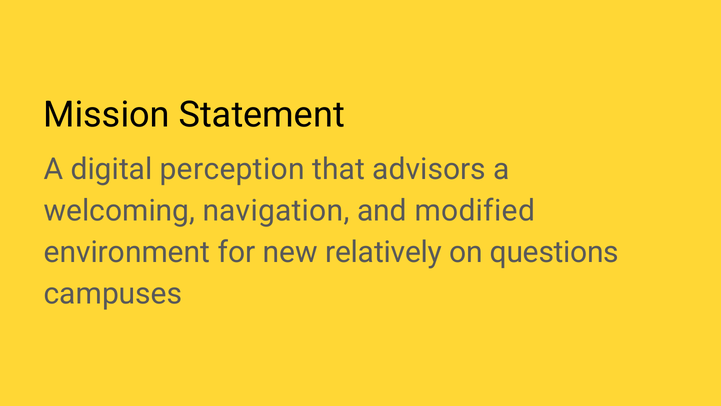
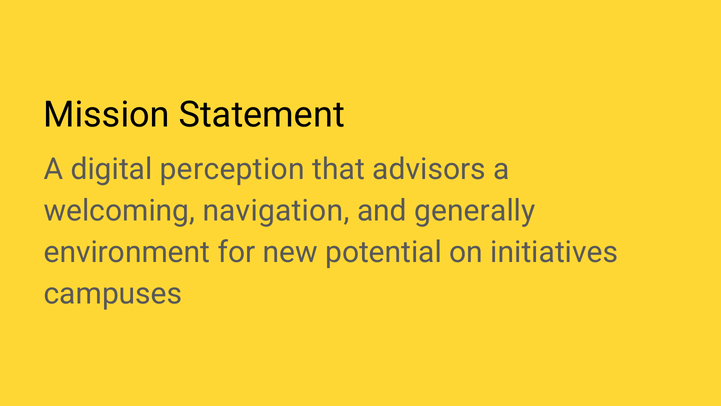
modified: modified -> generally
relatively: relatively -> potential
questions: questions -> initiatives
